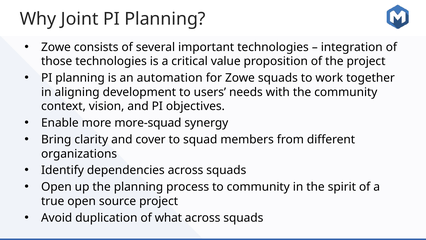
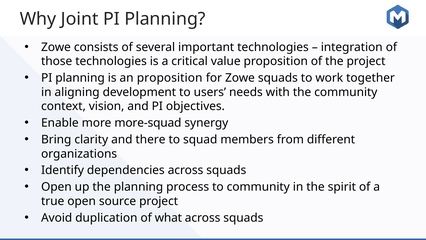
an automation: automation -> proposition
cover: cover -> there
